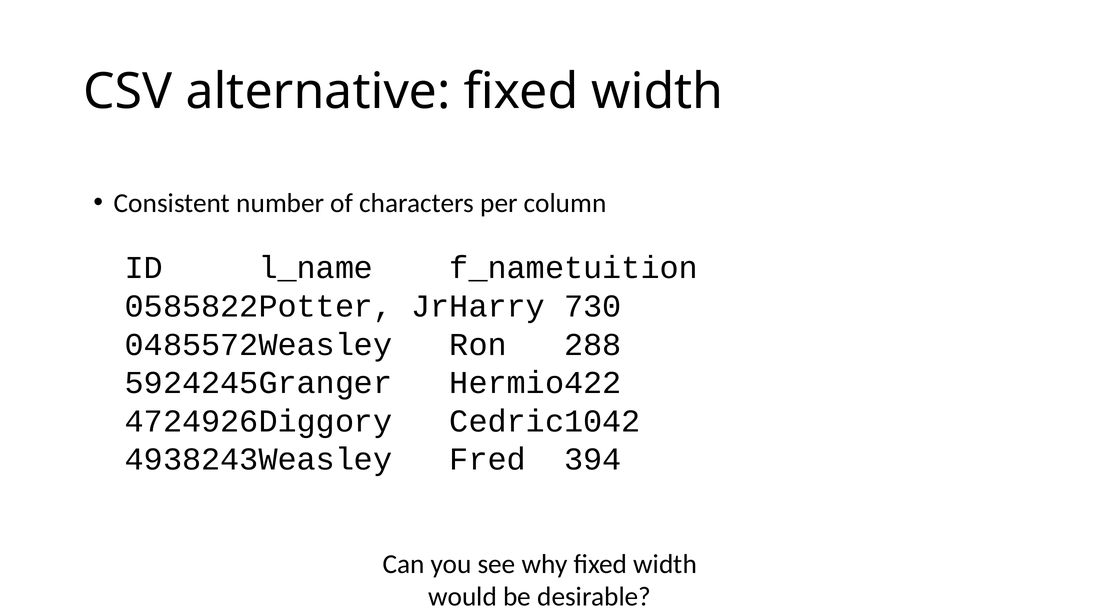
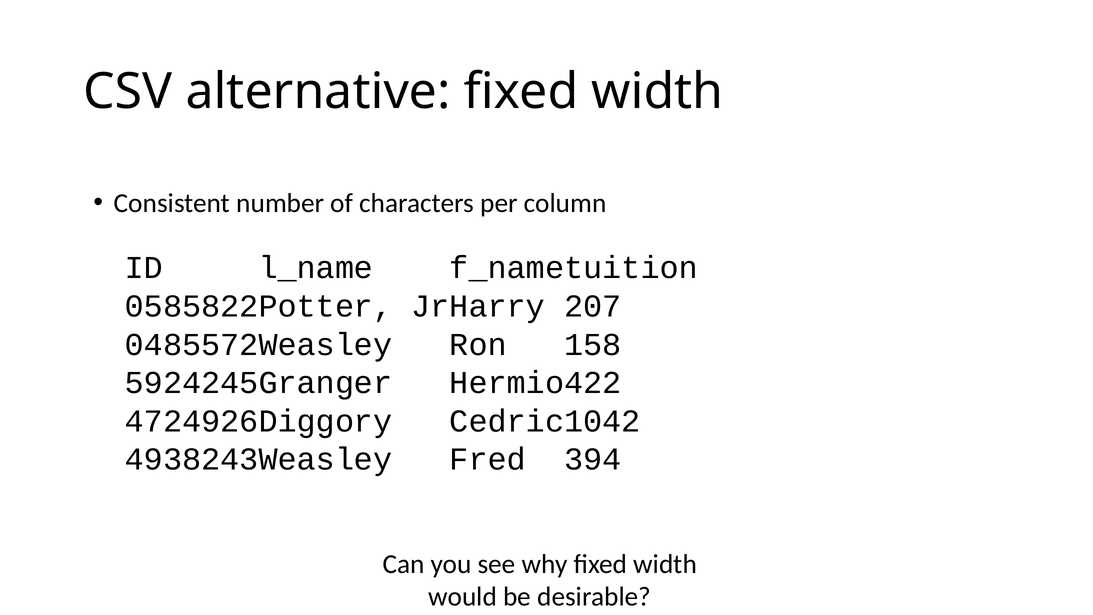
730: 730 -> 207
288: 288 -> 158
